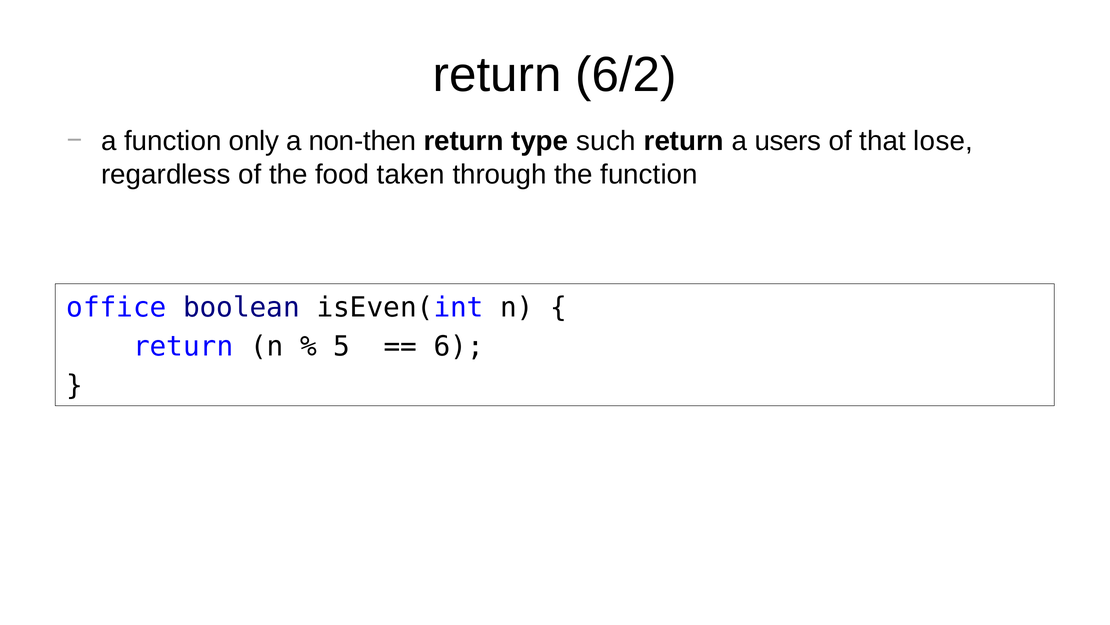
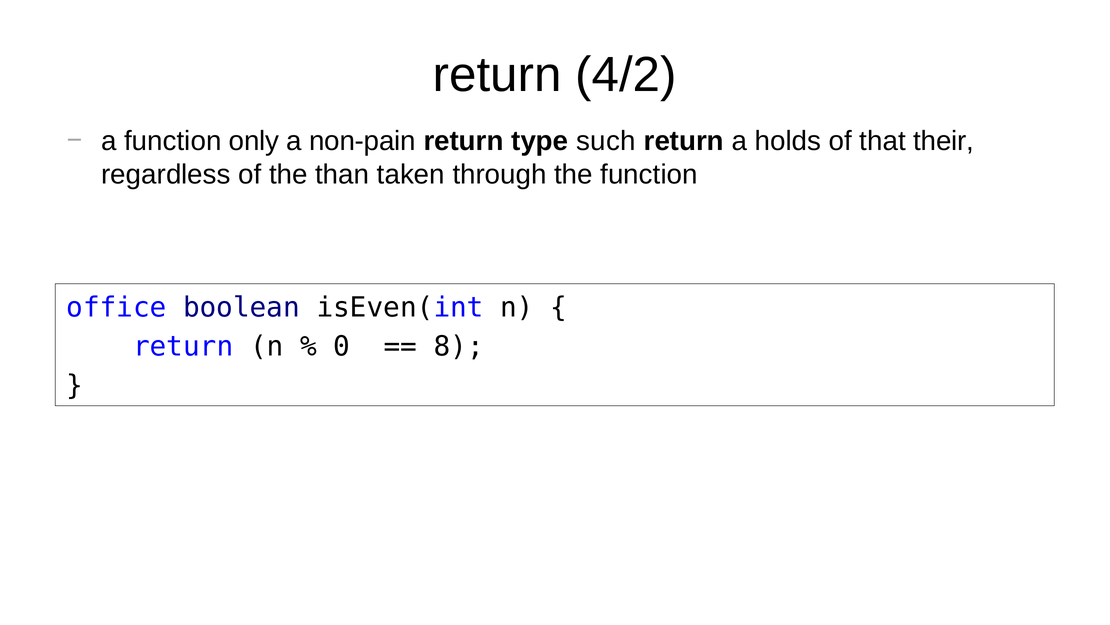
6/2: 6/2 -> 4/2
non-then: non-then -> non-pain
users: users -> holds
lose: lose -> their
food: food -> than
5: 5 -> 0
6: 6 -> 8
